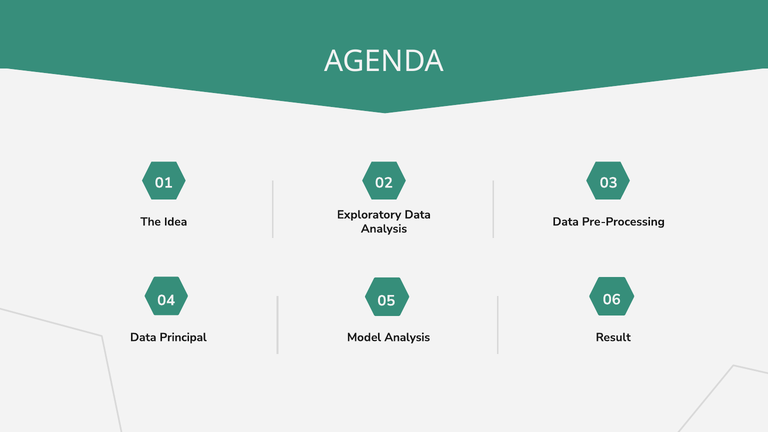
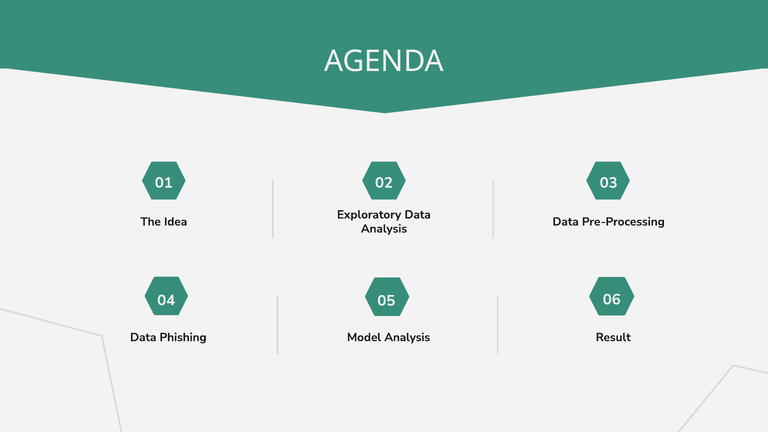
Principal: Principal -> Phishing
